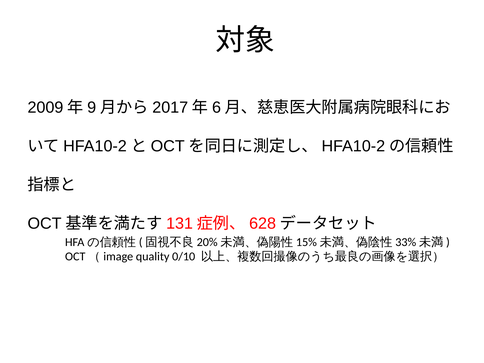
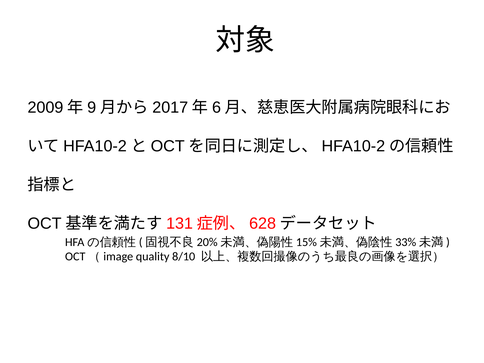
0/10: 0/10 -> 8/10
